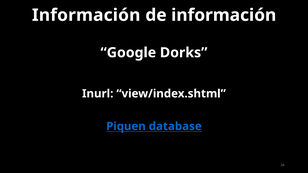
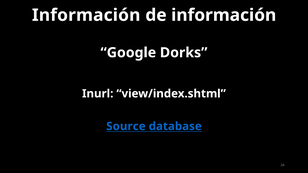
Piquen: Piquen -> Source
